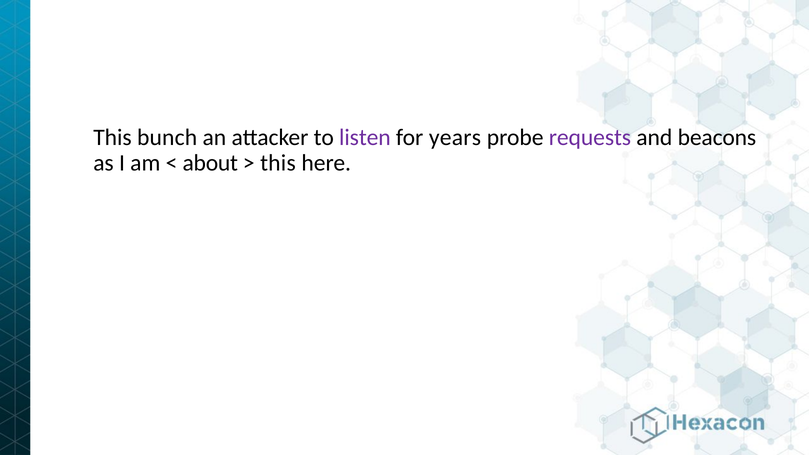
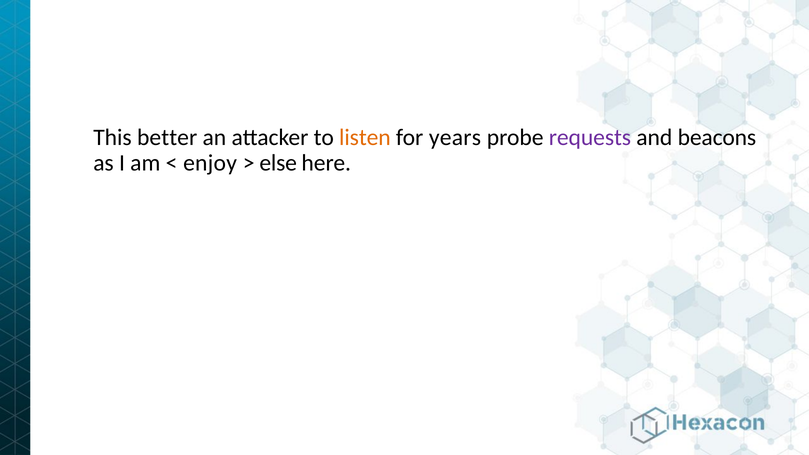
bunch: bunch -> better
listen colour: purple -> orange
about: about -> enjoy
this at (278, 163): this -> else
